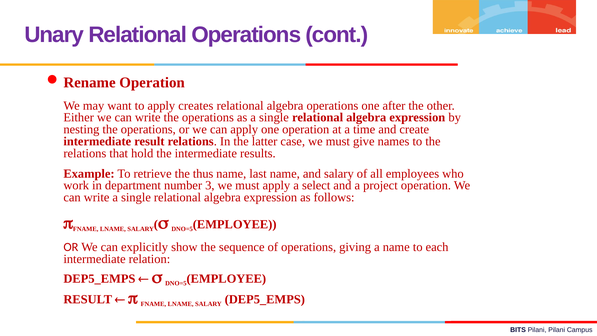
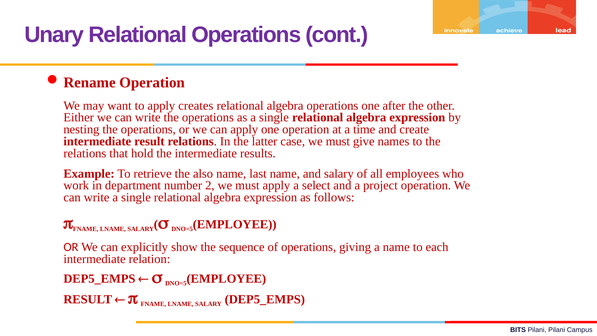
thus: thus -> also
3: 3 -> 2
